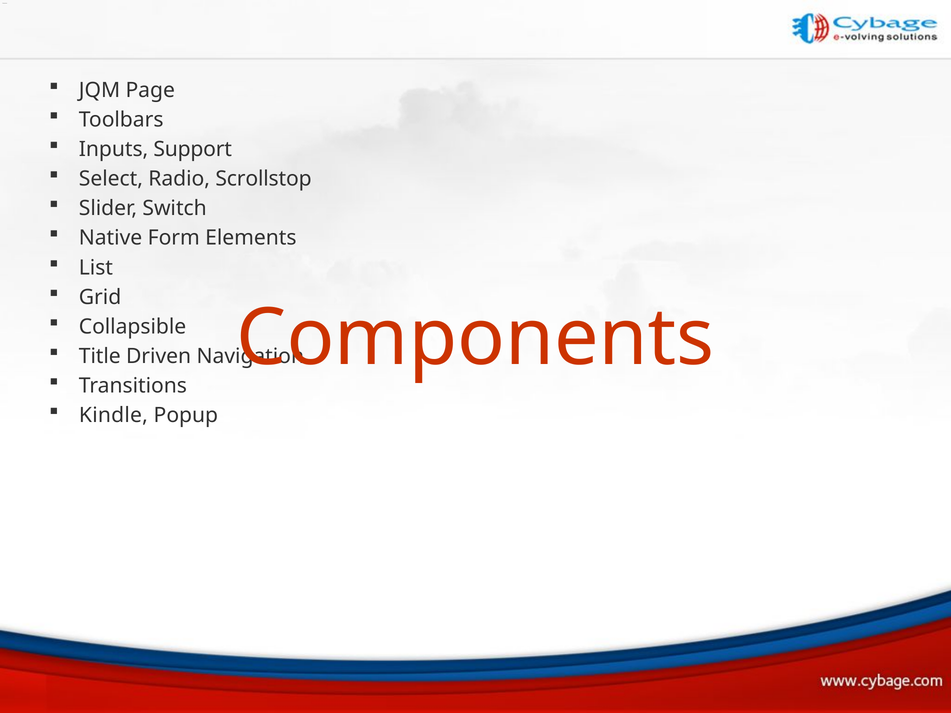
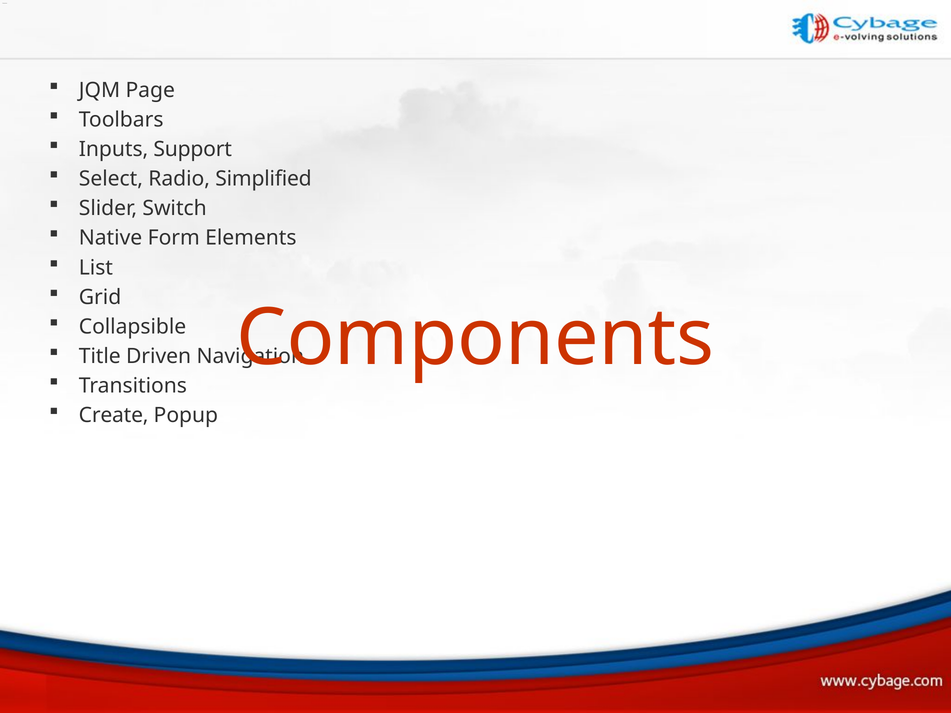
Scrollstop: Scrollstop -> Simplified
Kindle: Kindle -> Create
